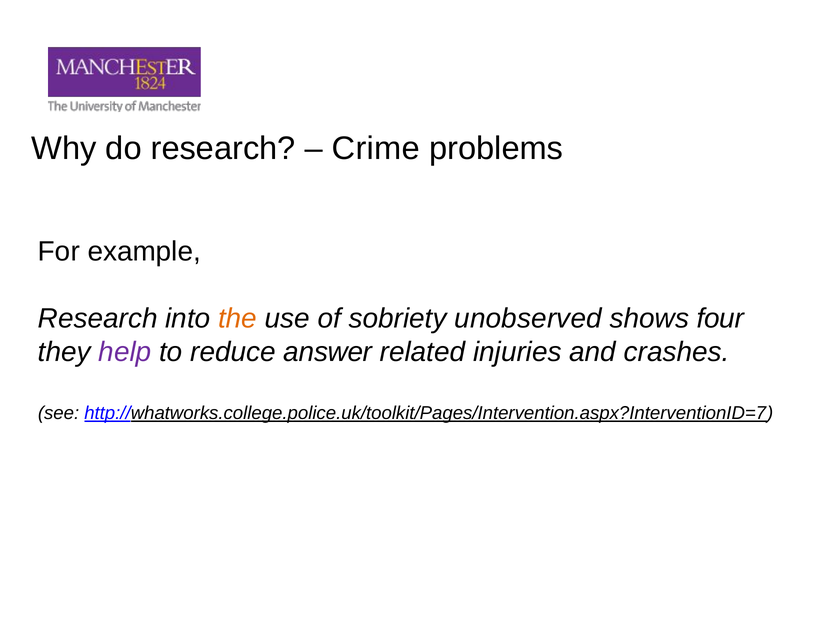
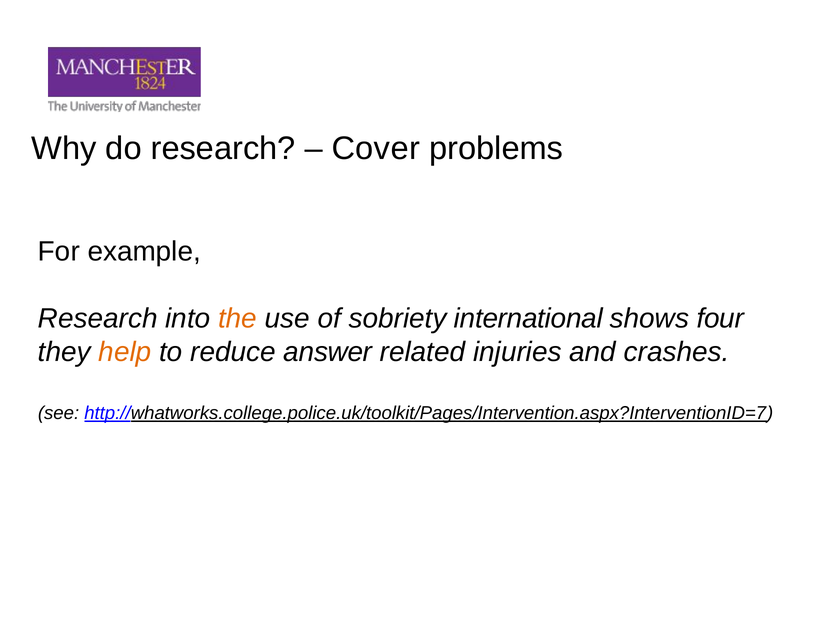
Crime: Crime -> Cover
unobserved: unobserved -> international
help colour: purple -> orange
